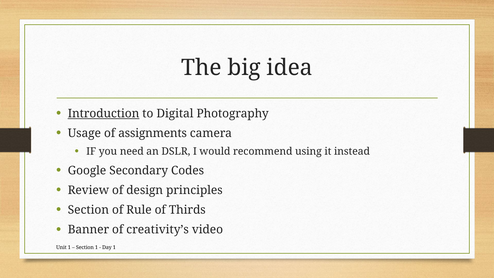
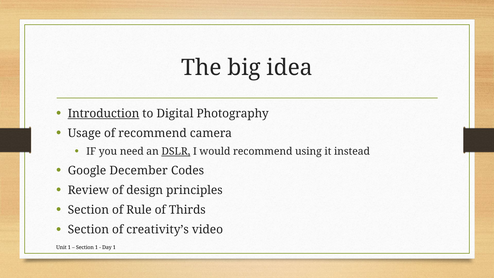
of assignments: assignments -> recommend
DSLR underline: none -> present
Secondary: Secondary -> December
Banner at (88, 230): Banner -> Section
